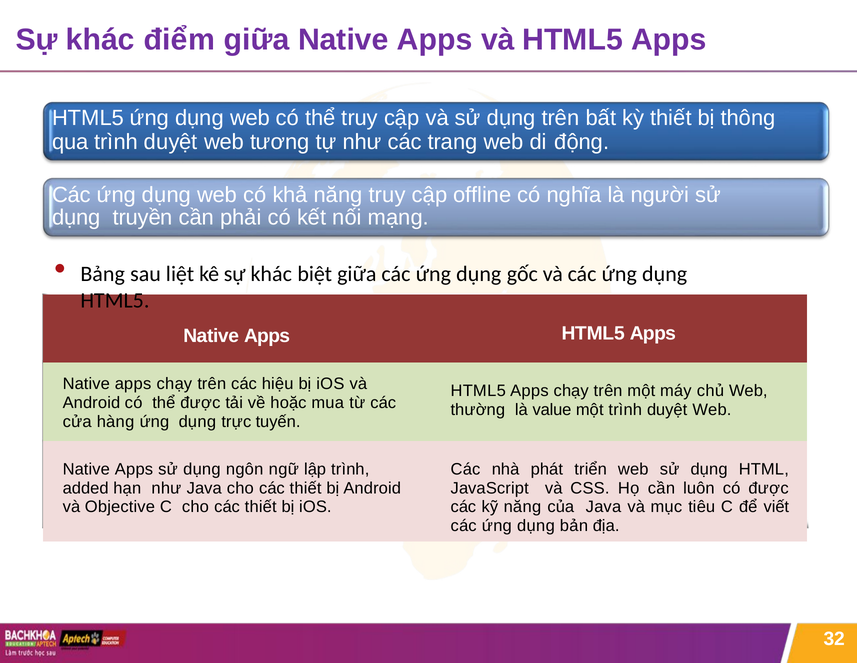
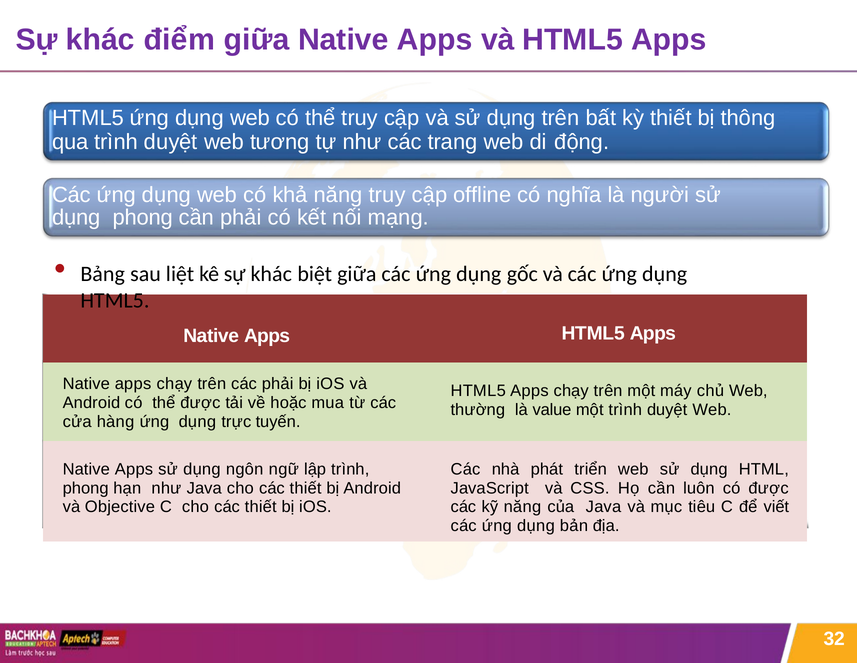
dụng truyền: truyền -> phong
các hiệu: hiệu -> phải
added at (86, 488): added -> phong
